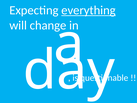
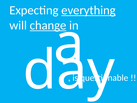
change underline: none -> present
